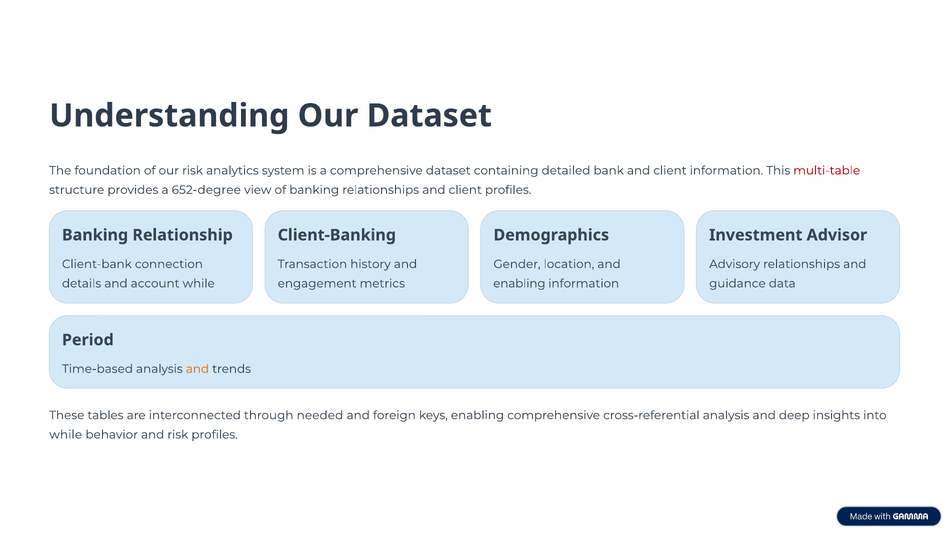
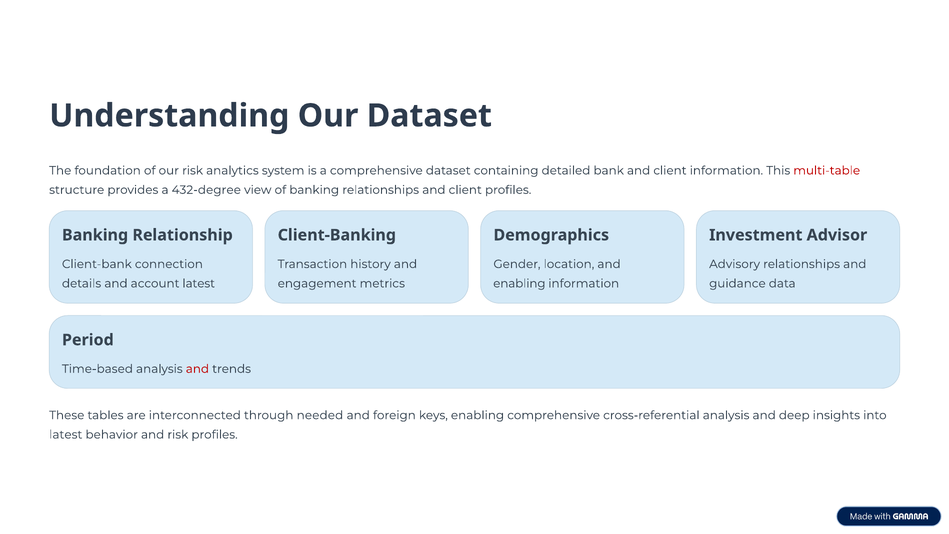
652-degree: 652-degree -> 432-degree
account while: while -> latest
and at (197, 369) colour: orange -> red
while at (66, 434): while -> latest
